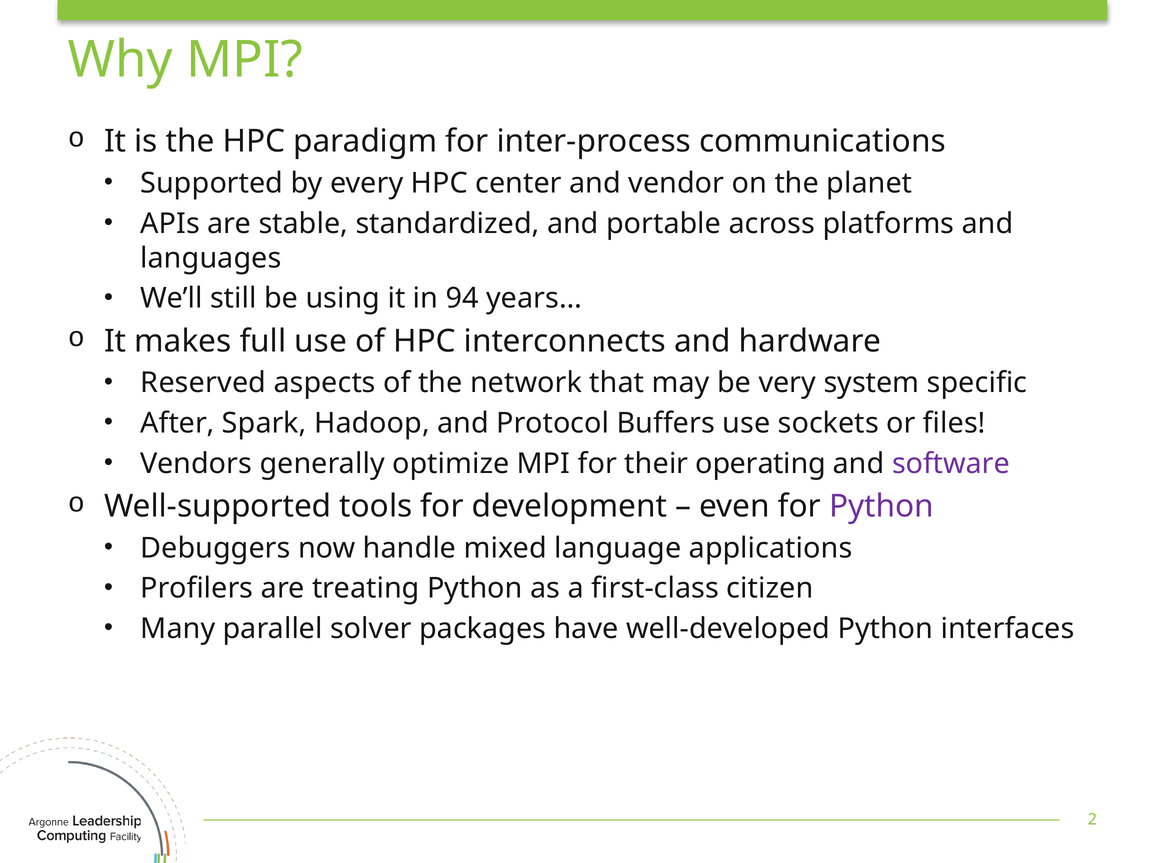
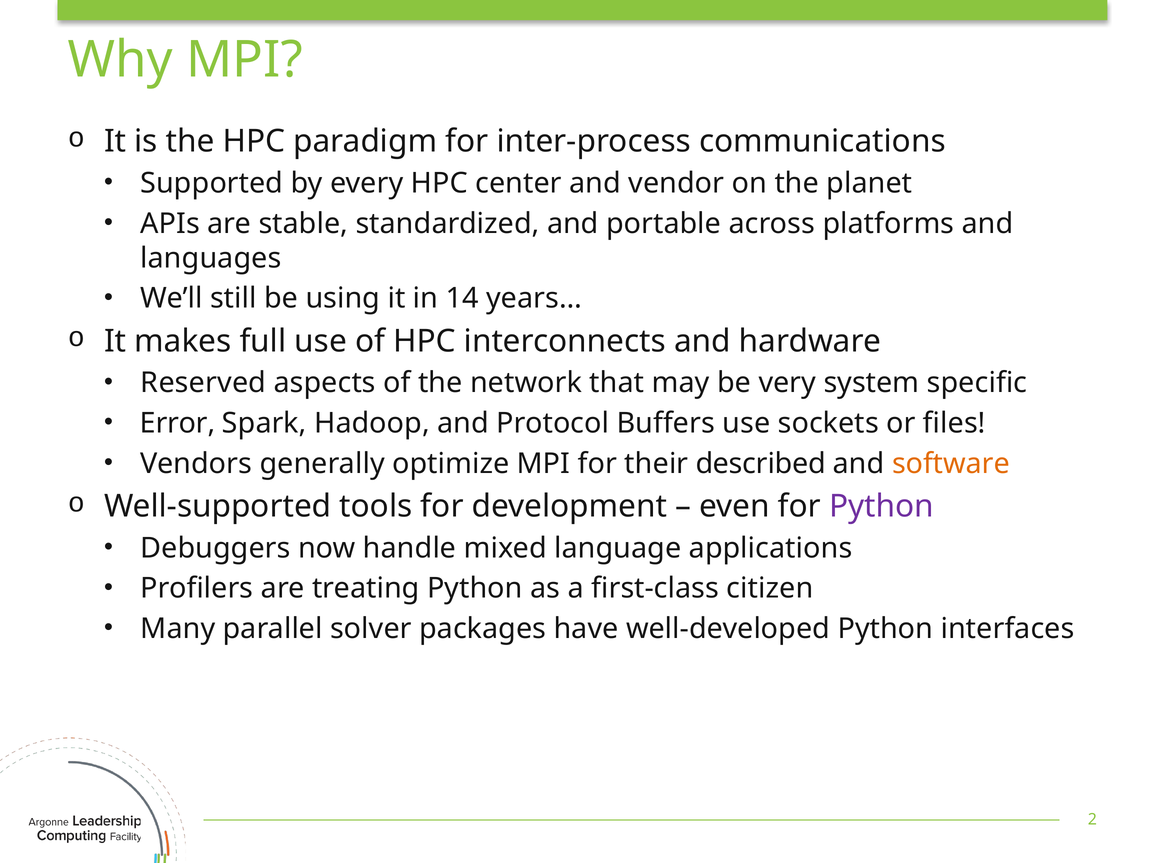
94: 94 -> 14
After: After -> Error
operating: operating -> described
software colour: purple -> orange
